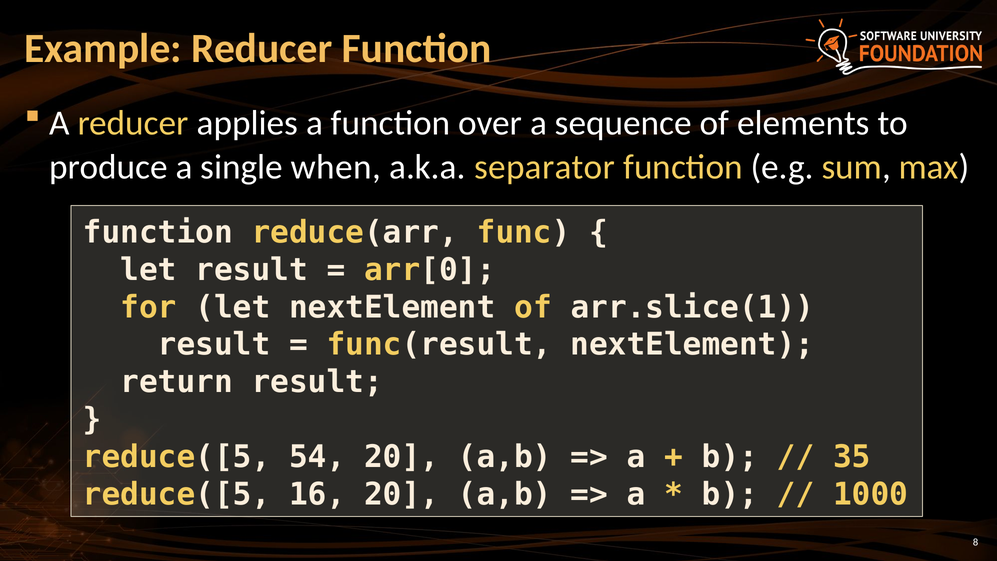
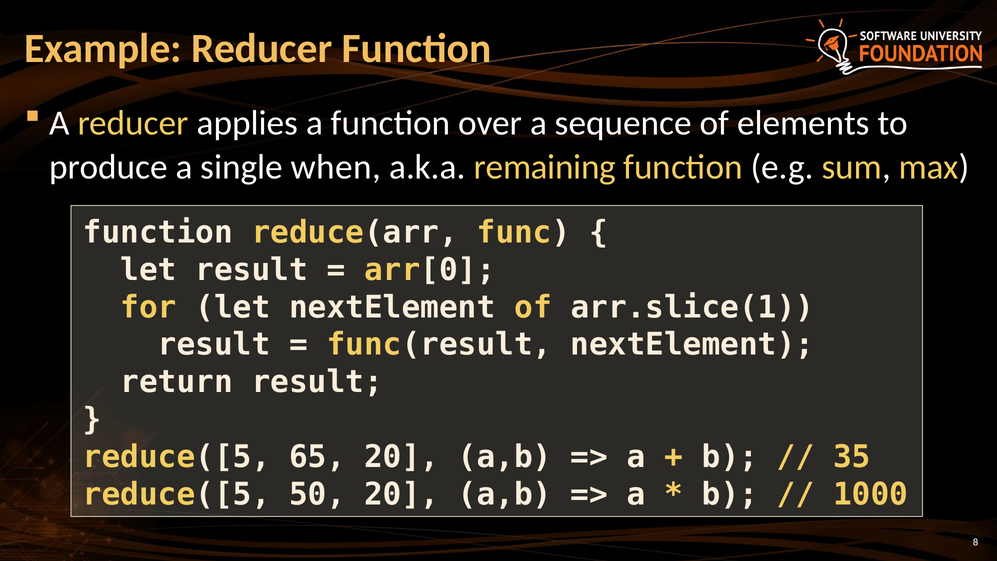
separator: separator -> remaining
54: 54 -> 65
16: 16 -> 50
